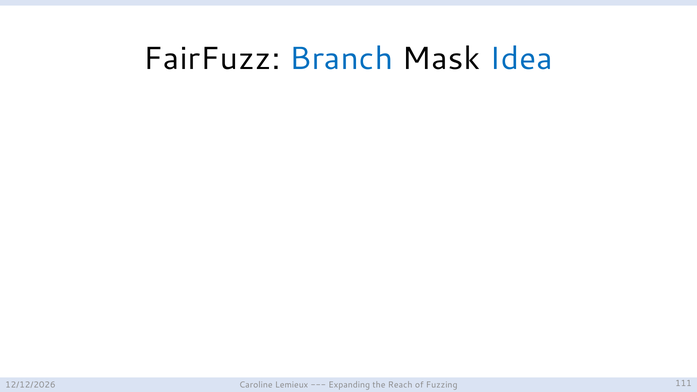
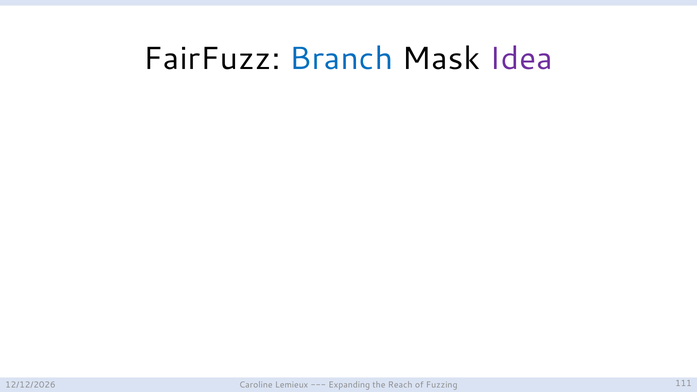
Idea colour: blue -> purple
